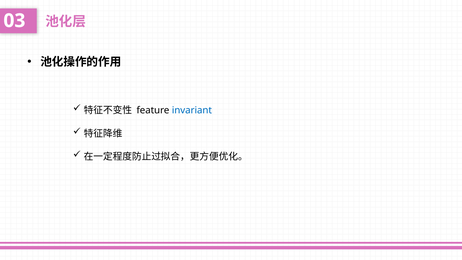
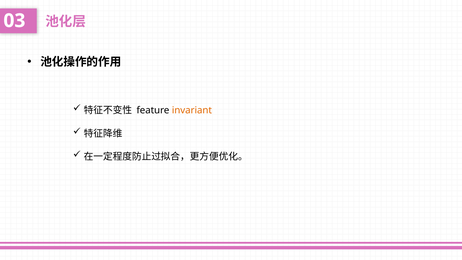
invariant colour: blue -> orange
